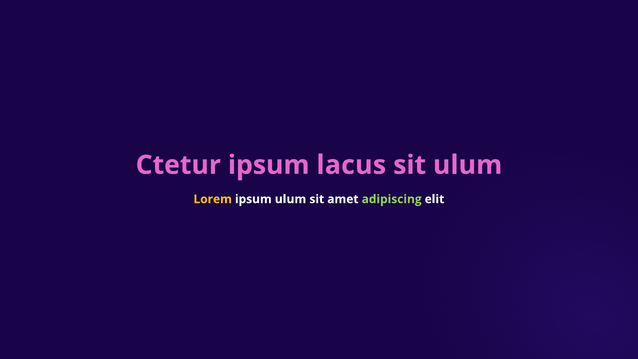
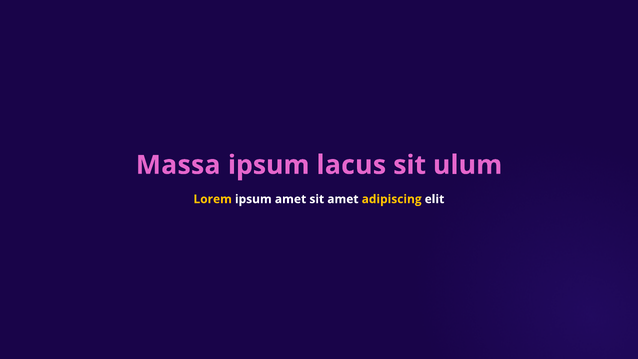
Ctetur: Ctetur -> Massa
ipsum ulum: ulum -> amet
adipiscing colour: light green -> yellow
